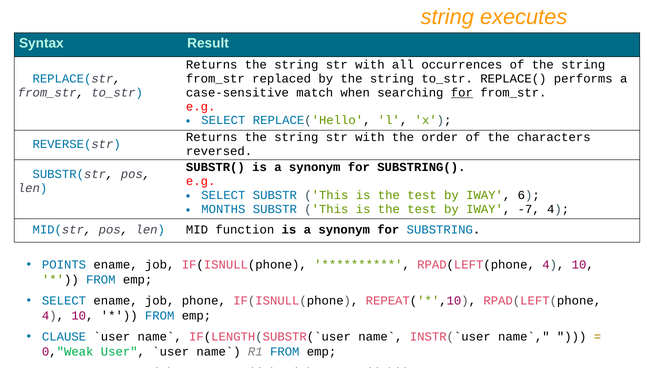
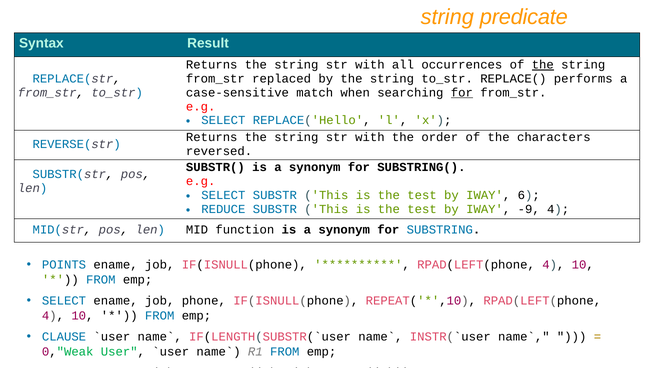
executes: executes -> predicate
the at (543, 65) underline: none -> present
MONTHS: MONTHS -> REDUCE
-7: -7 -> -9
